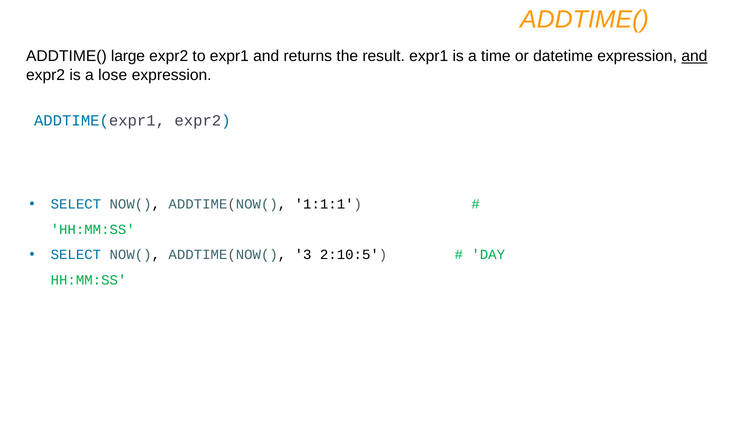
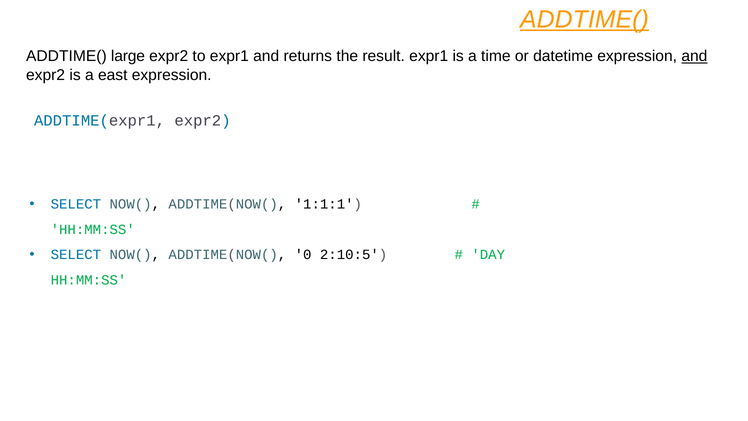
ADDTIME( at (584, 19) underline: none -> present
lose: lose -> east
3: 3 -> 0
